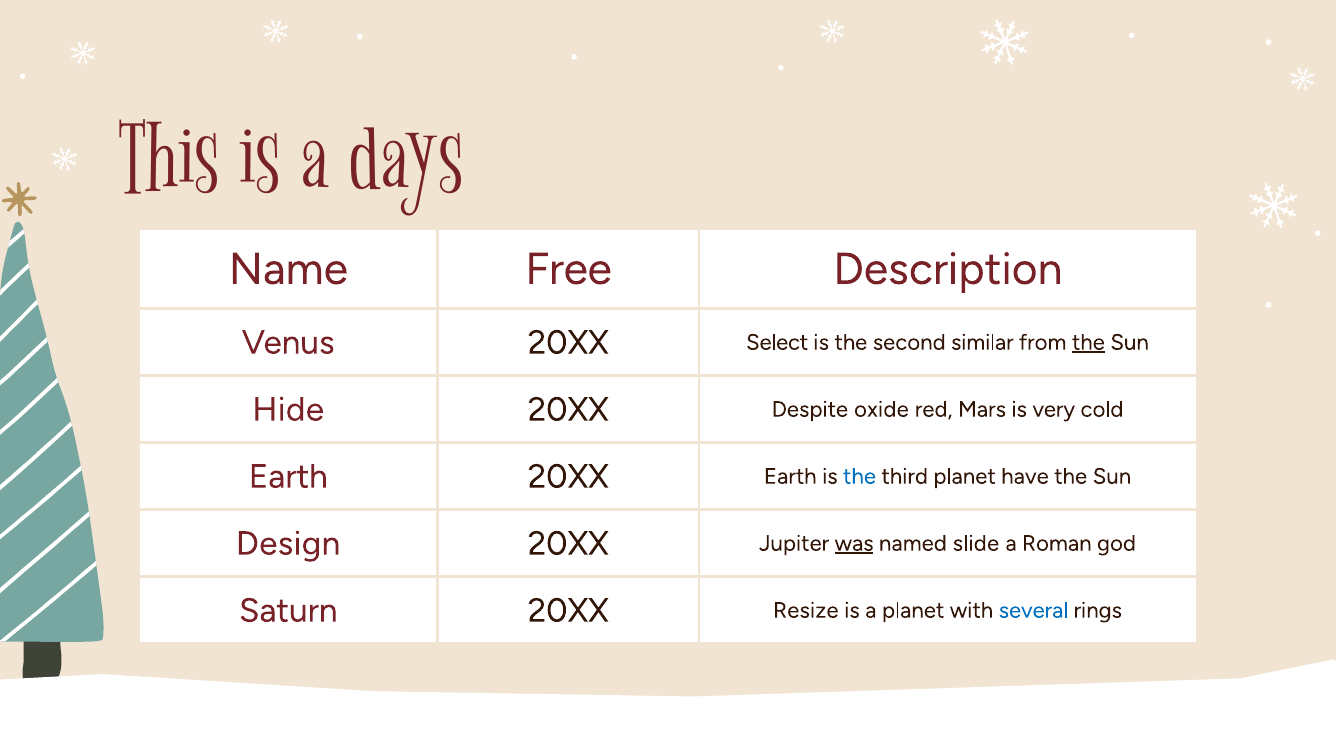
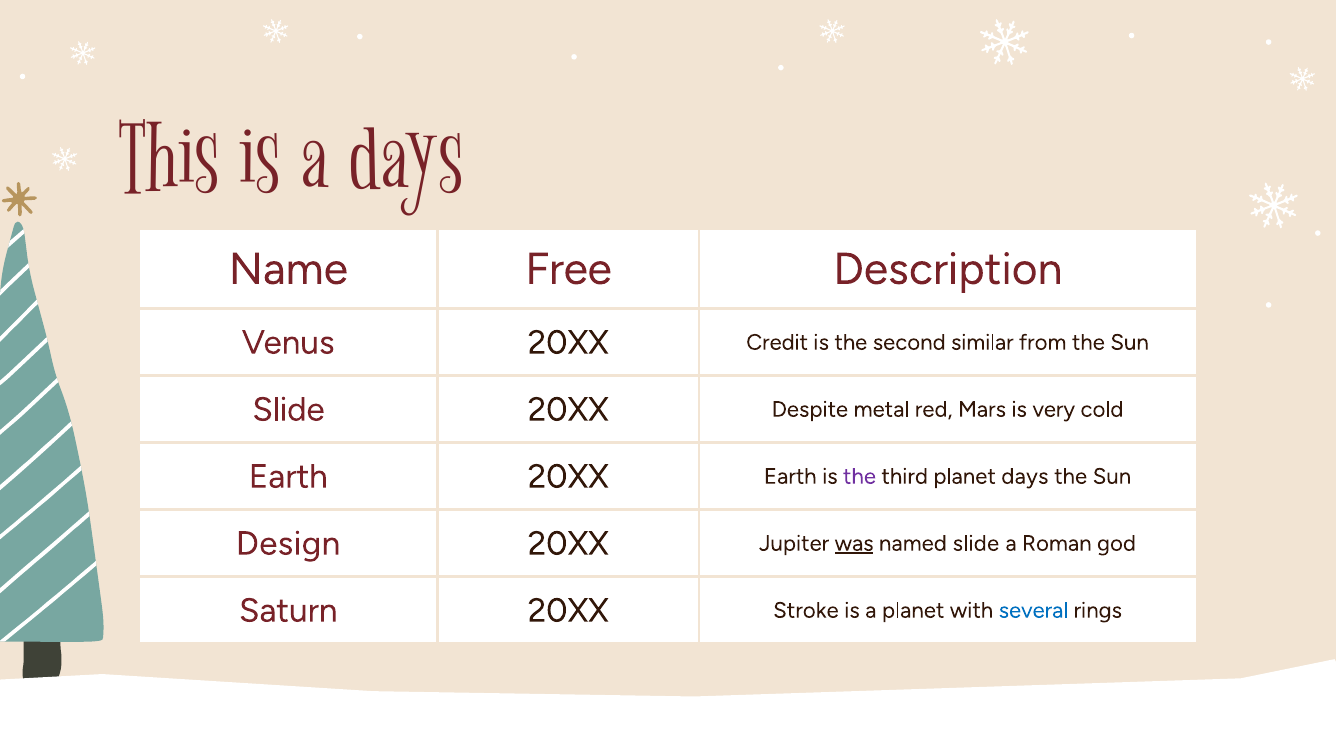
Select: Select -> Credit
the at (1088, 342) underline: present -> none
Hide at (288, 409): Hide -> Slide
oxide: oxide -> metal
the at (860, 476) colour: blue -> purple
planet have: have -> days
Resize: Resize -> Stroke
